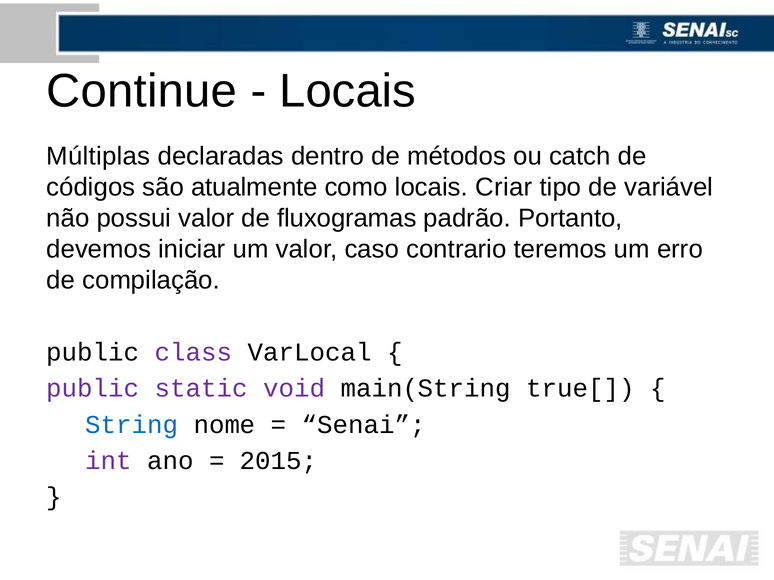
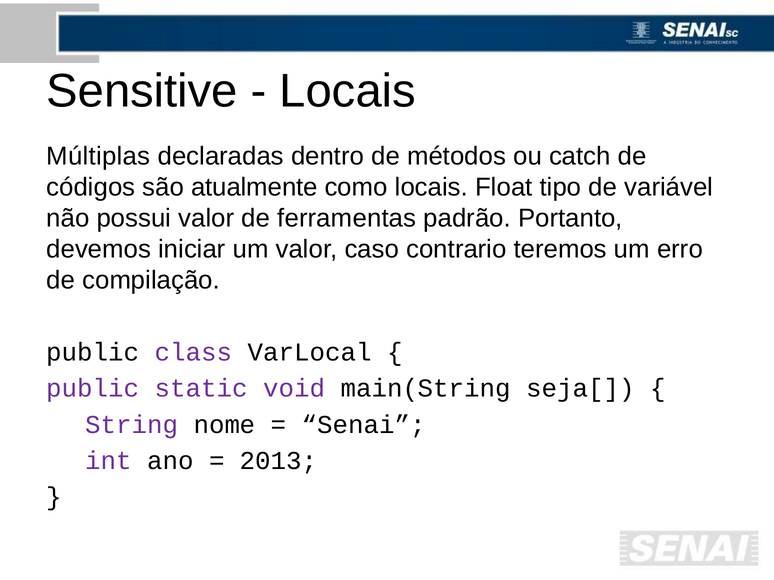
Continue: Continue -> Sensitive
Criar: Criar -> Float
fluxogramas: fluxogramas -> ferramentas
true[: true[ -> seja[
String colour: blue -> purple
2015: 2015 -> 2013
